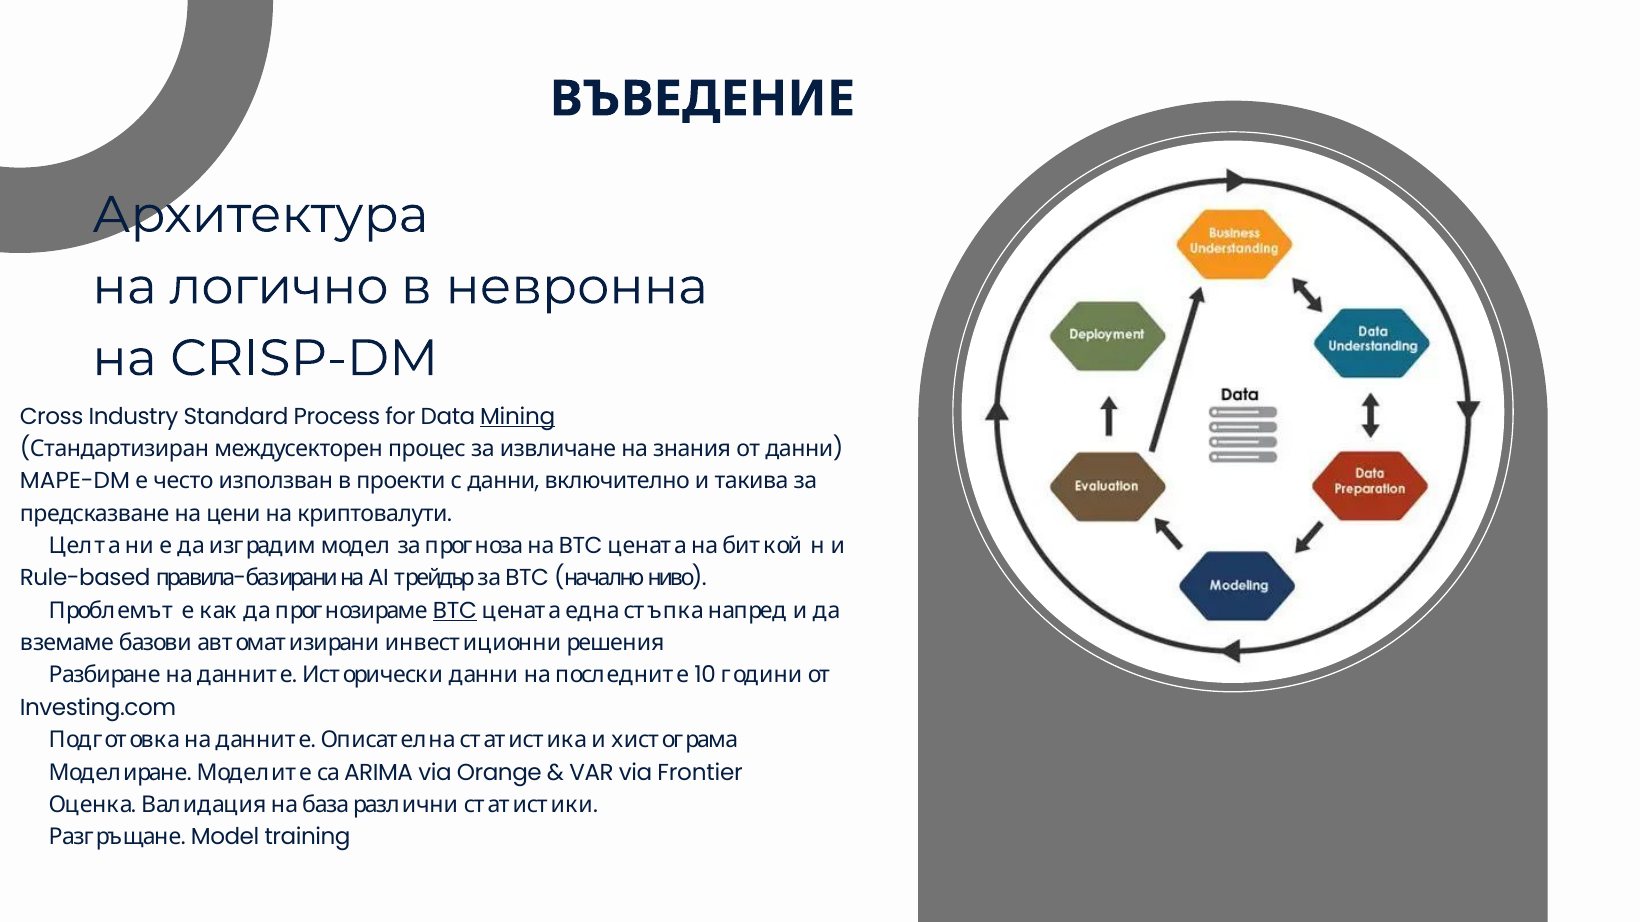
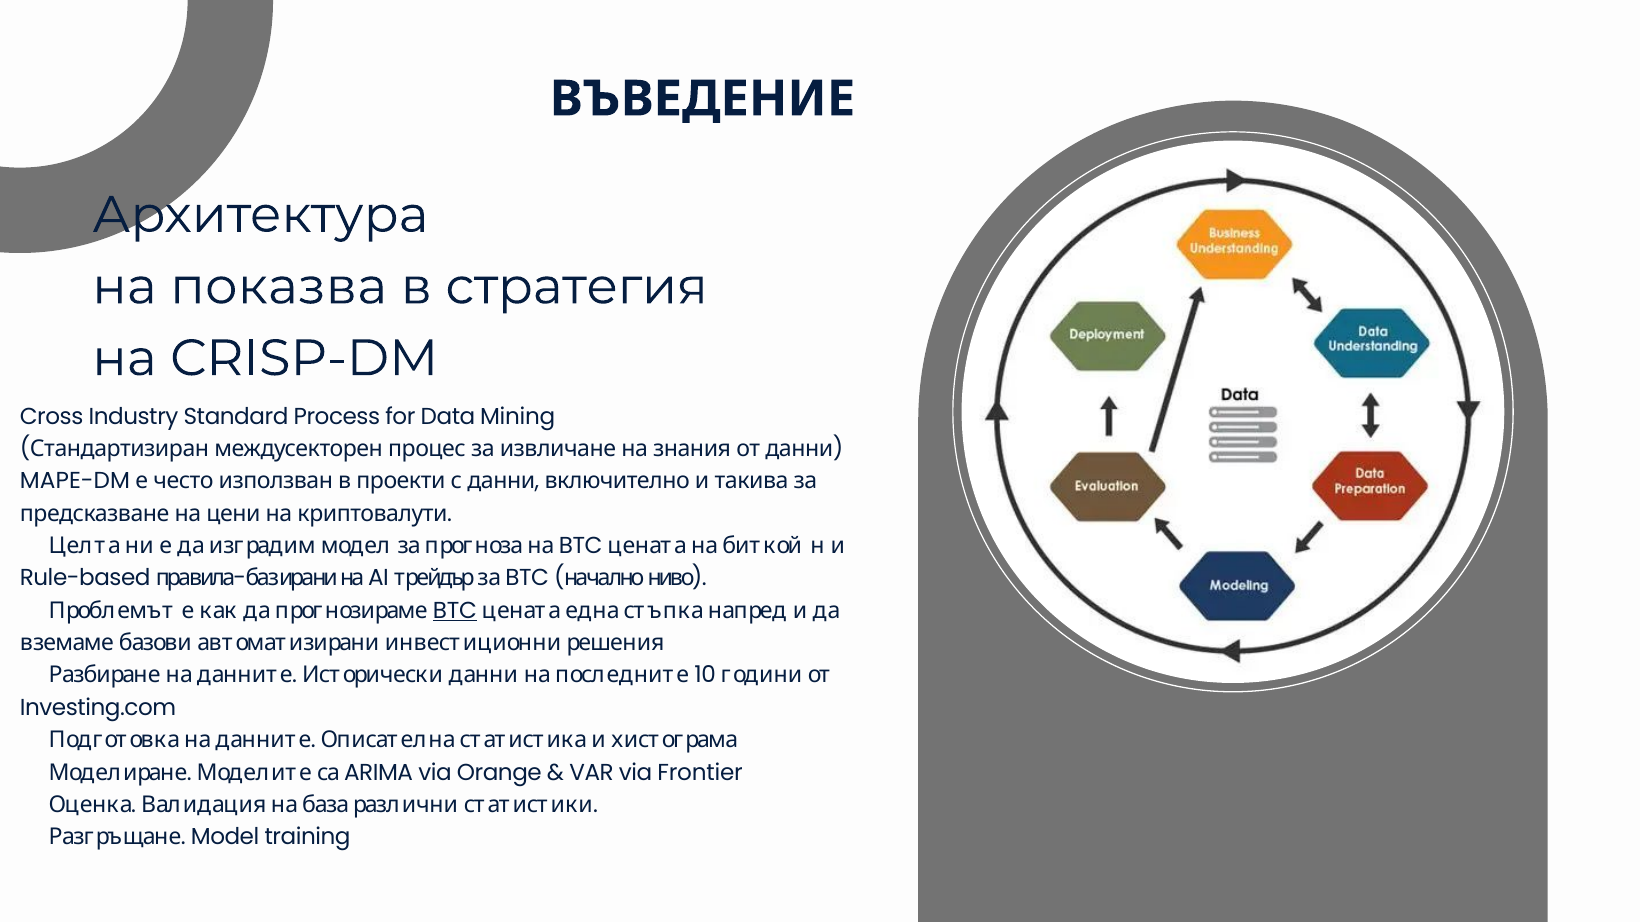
логично: логично -> показва
невронна: невронна -> стратегия
Mining underline: present -> none
